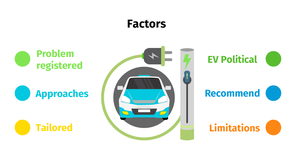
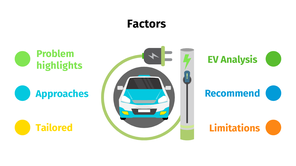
Political: Political -> Analysis
registered: registered -> highlights
